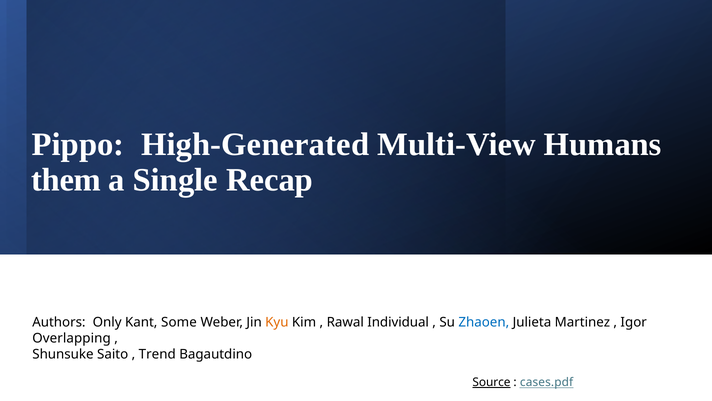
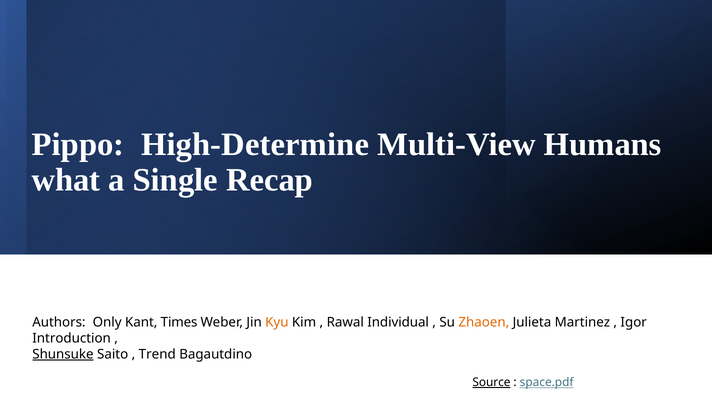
High-Generated: High-Generated -> High-Determine
them: them -> what
Some: Some -> Times
Zhaoen colour: blue -> orange
Overlapping: Overlapping -> Introduction
Shunsuke underline: none -> present
cases.pdf: cases.pdf -> space.pdf
